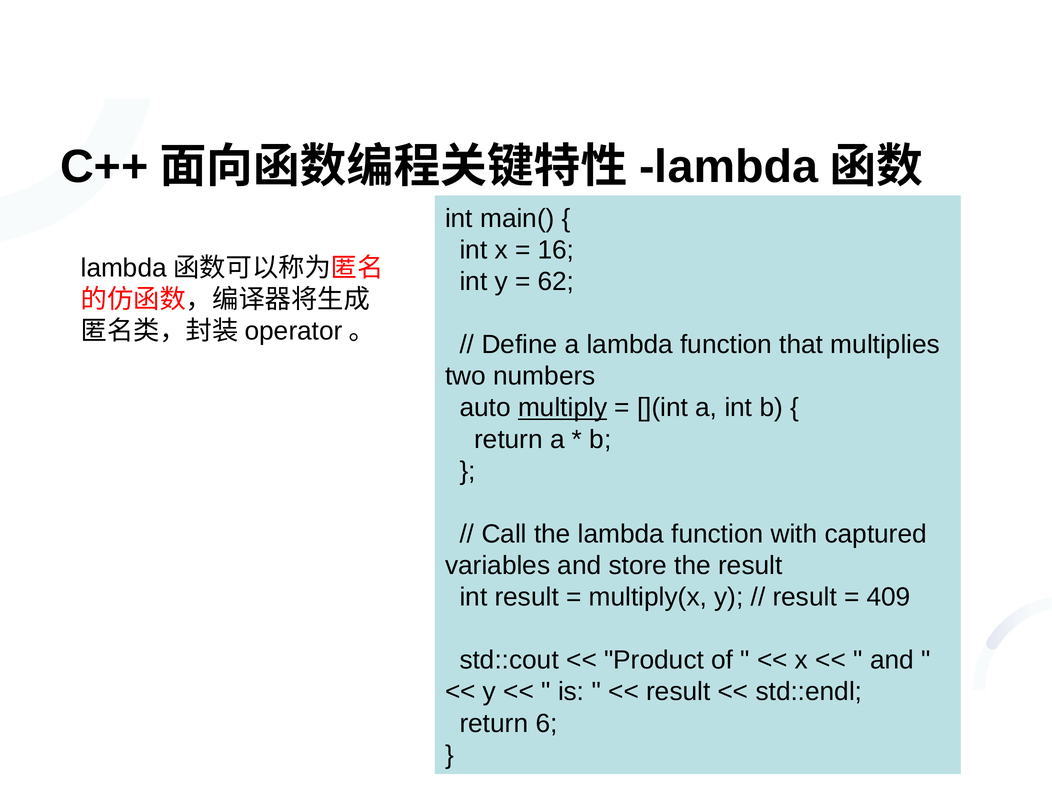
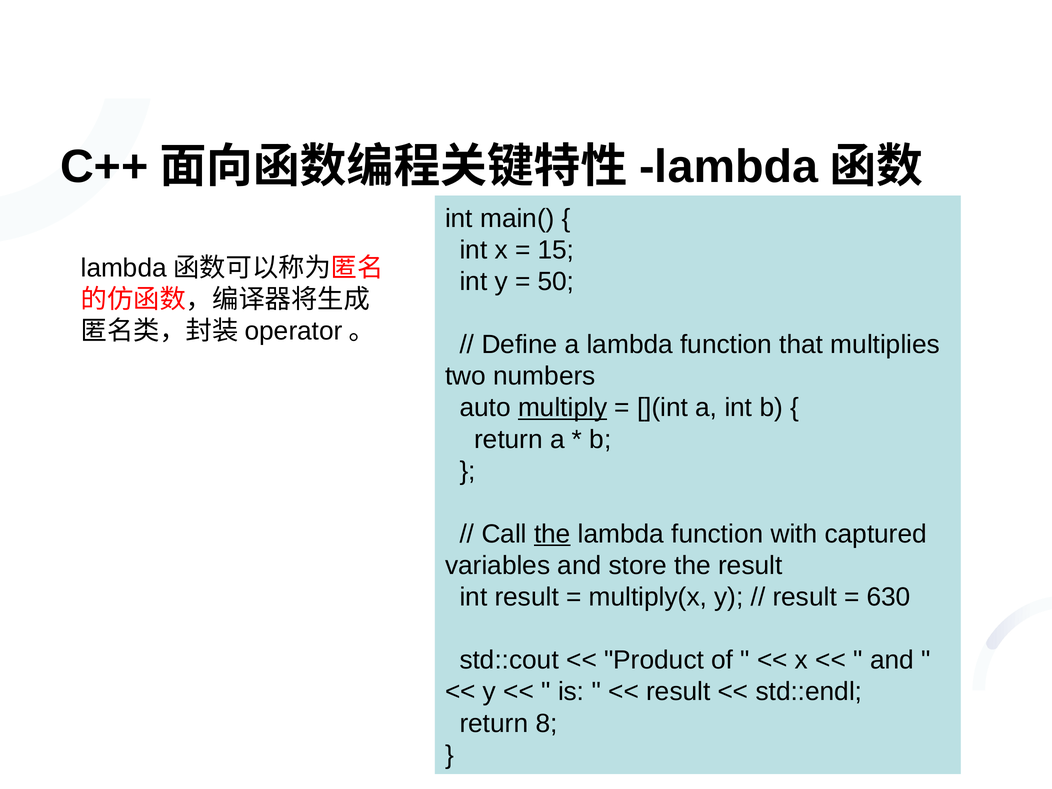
16: 16 -> 15
62: 62 -> 50
the at (552, 534) underline: none -> present
409: 409 -> 630
6: 6 -> 8
